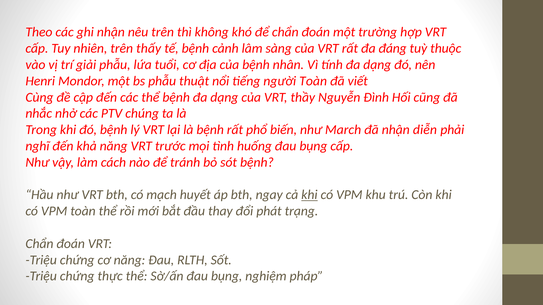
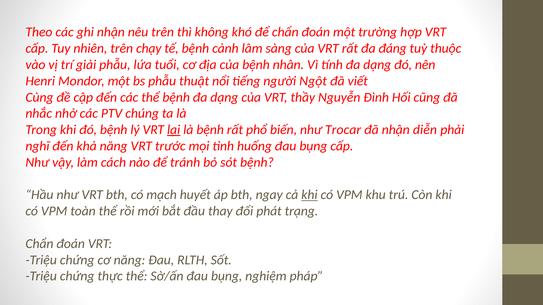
thấy: thấy -> chạy
người Toàn: Toàn -> Ngột
lại underline: none -> present
March: March -> Trocar
